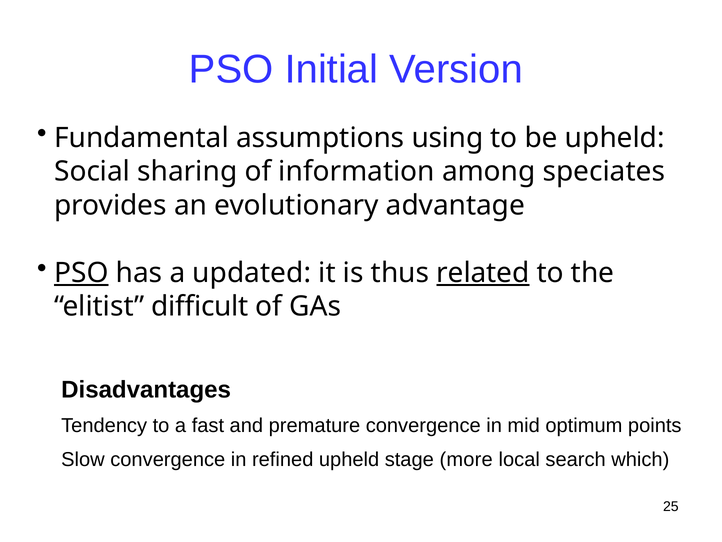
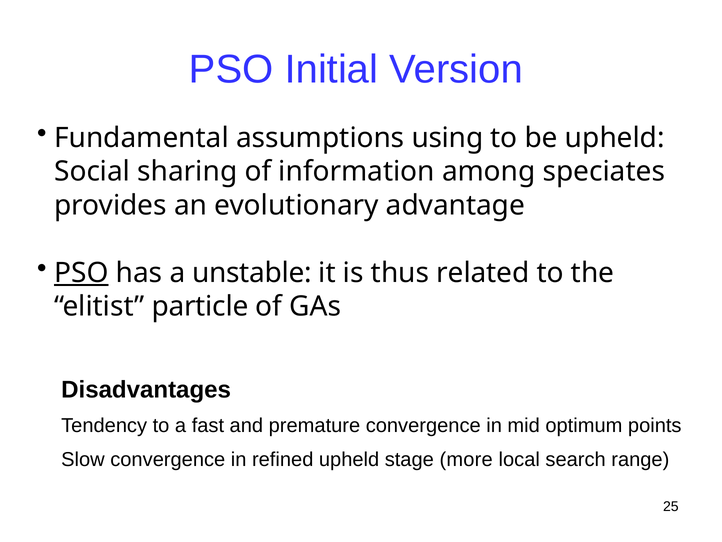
updated: updated -> unstable
related underline: present -> none
difficult: difficult -> particle
which: which -> range
